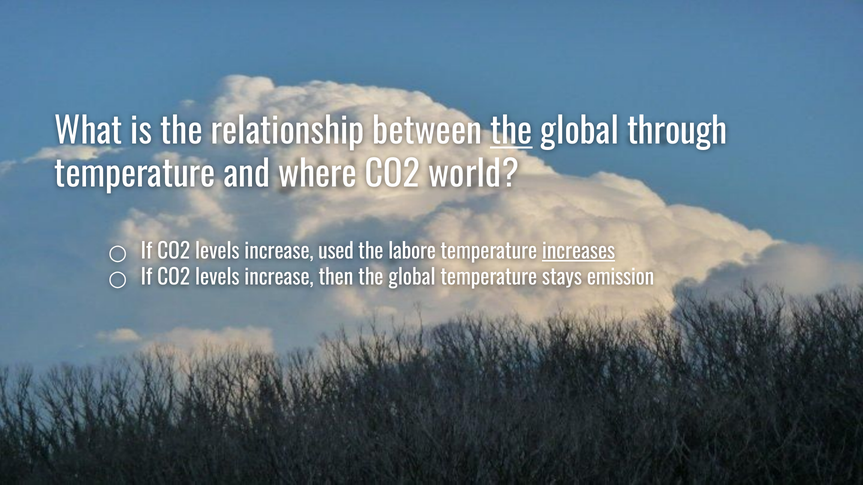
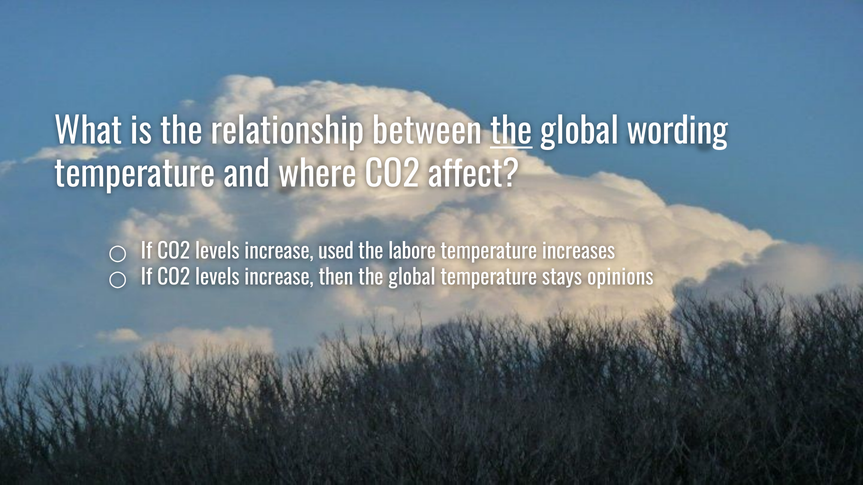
through: through -> wording
world: world -> affect
increases underline: present -> none
emission: emission -> opinions
